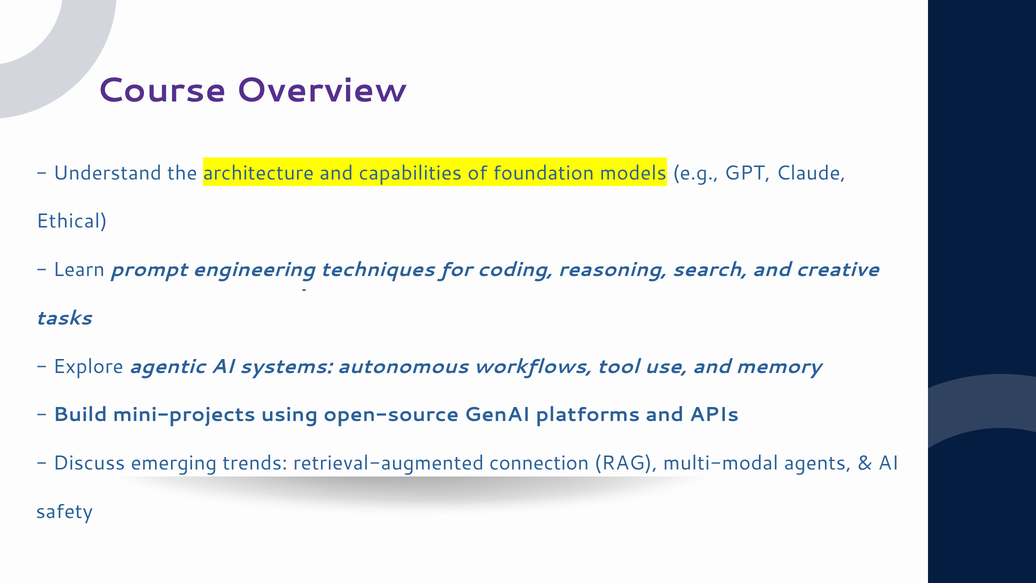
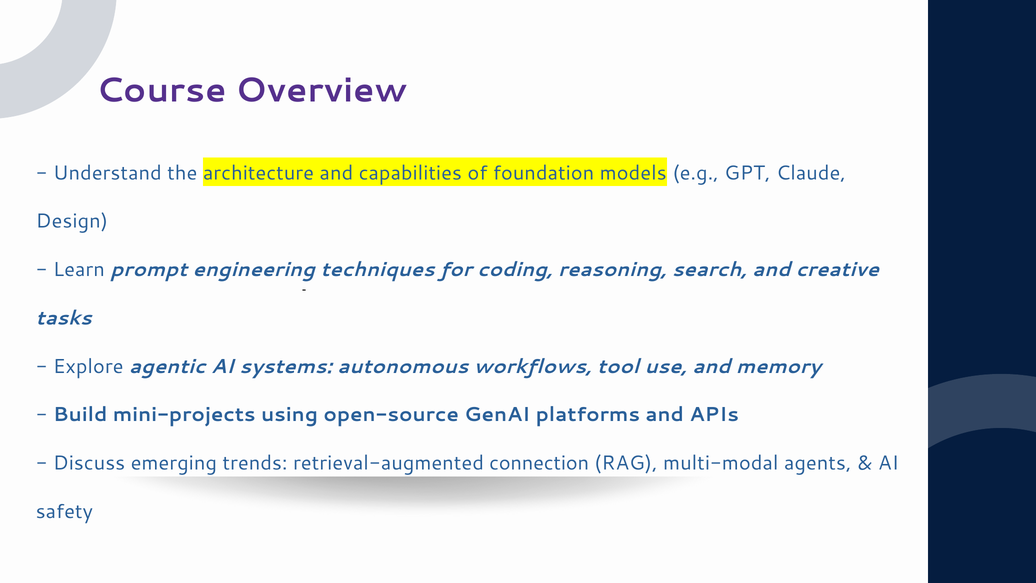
Ethical: Ethical -> Design
